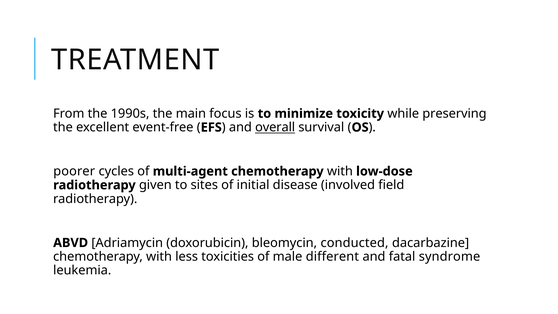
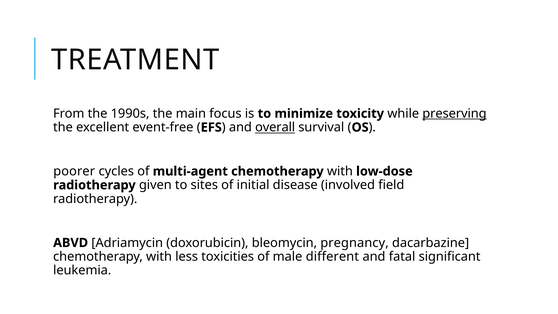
preserving underline: none -> present
conducted: conducted -> pregnancy
syndrome: syndrome -> significant
